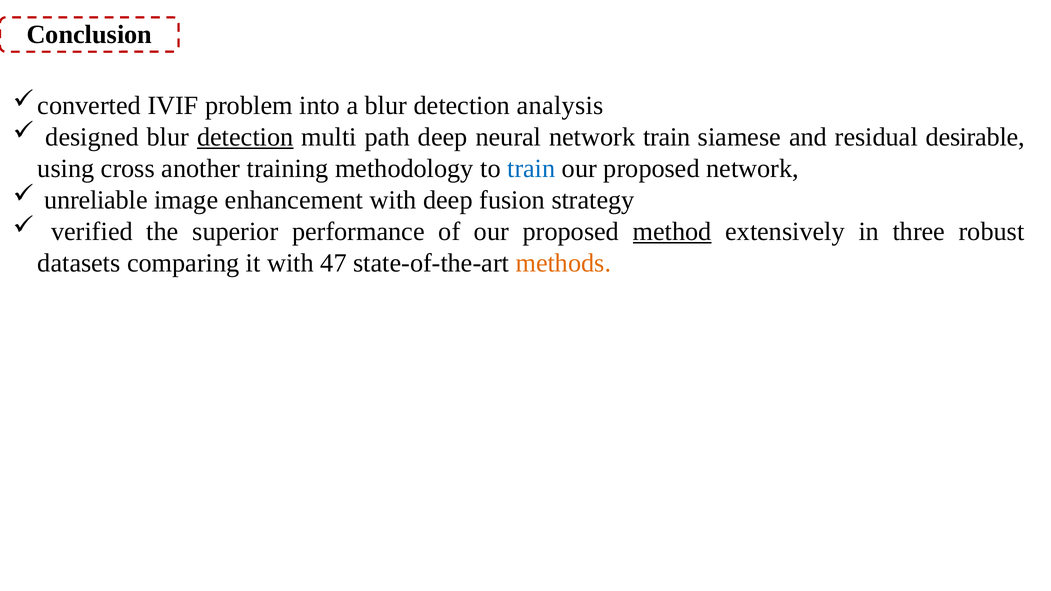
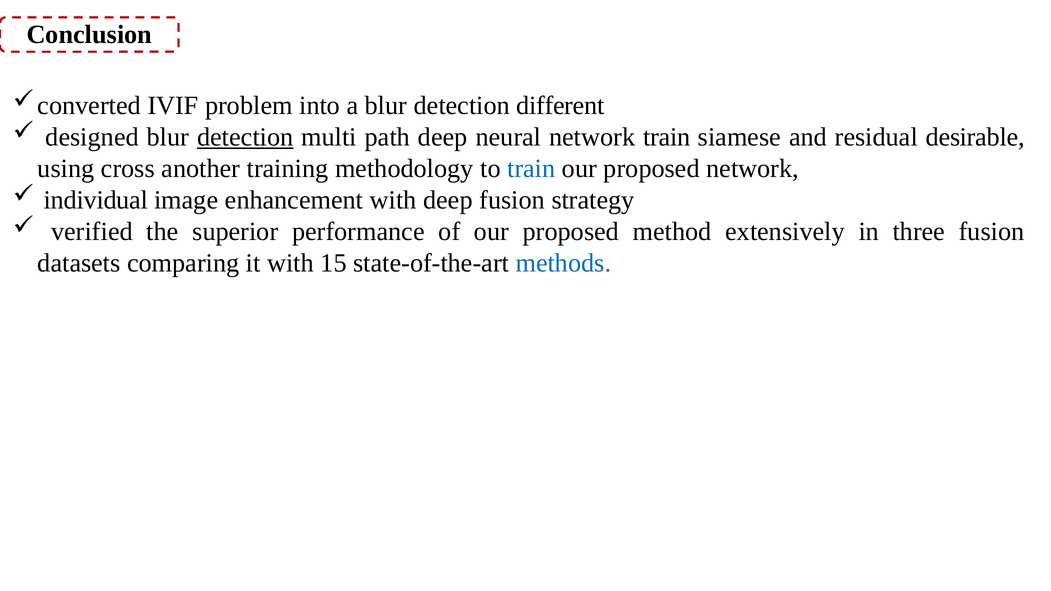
analysis: analysis -> different
unreliable: unreliable -> individual
method underline: present -> none
three robust: robust -> fusion
47: 47 -> 15
methods colour: orange -> blue
